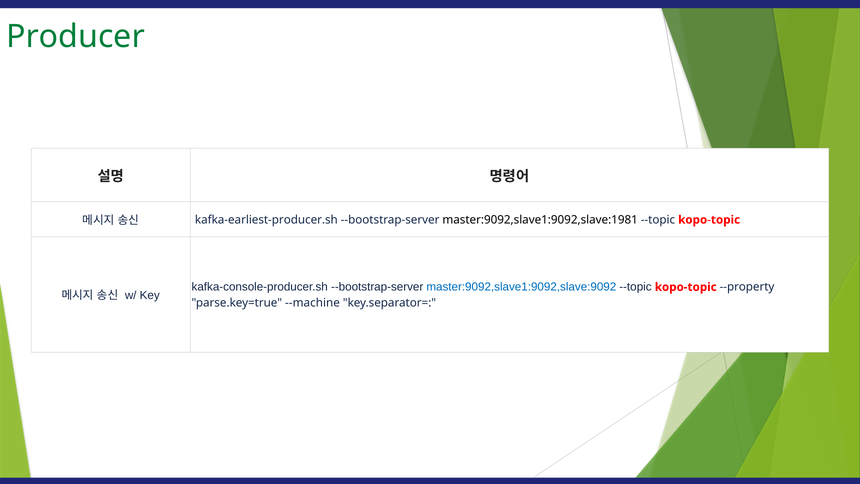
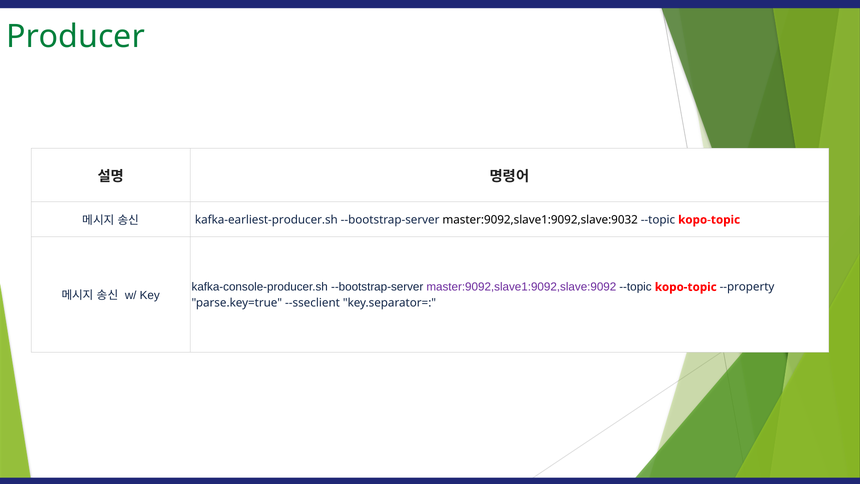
master:9092,slave1:9092,slave:1981: master:9092,slave1:9092,slave:1981 -> master:9092,slave1:9092,slave:9032
master:9092,slave1:9092,slave:9092 colour: blue -> purple
--machine: --machine -> --sseclient
